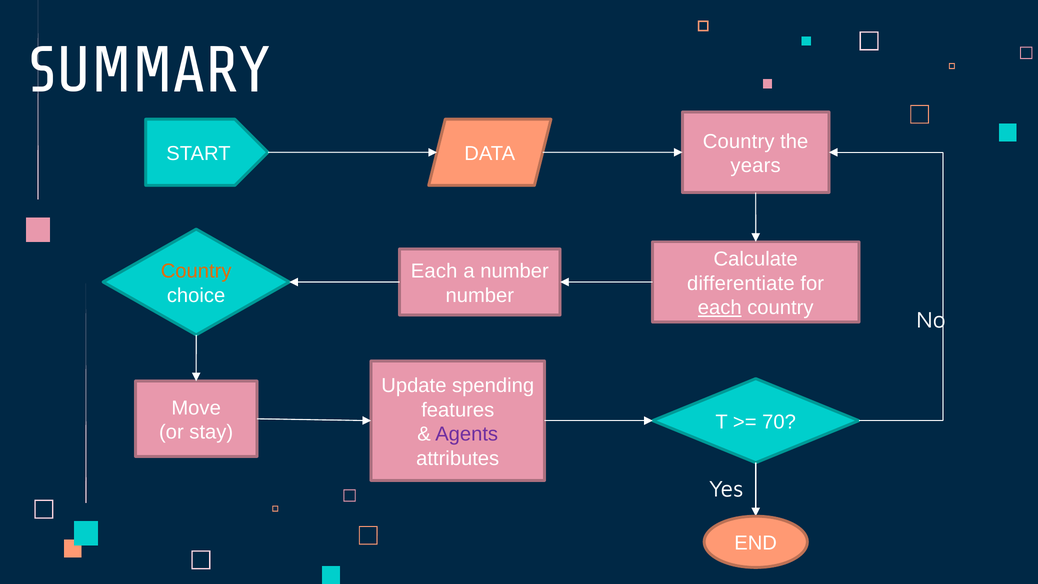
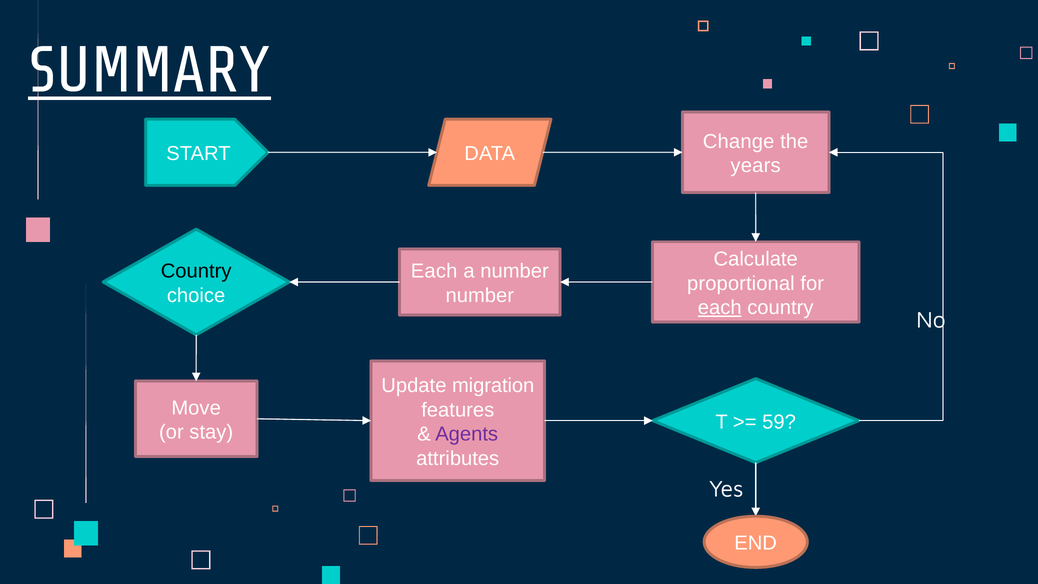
SUMMARY underline: none -> present
Country at (739, 142): Country -> Change
Country at (196, 271) colour: orange -> black
differentiate: differentiate -> proportional
spending: spending -> migration
70: 70 -> 59
